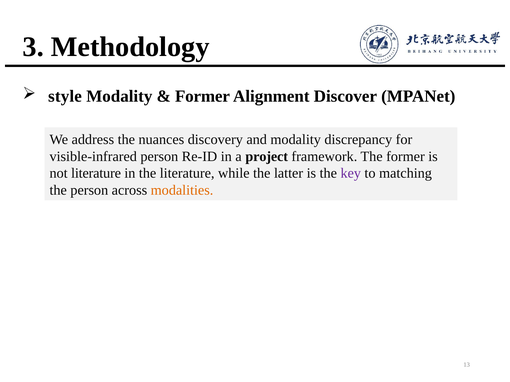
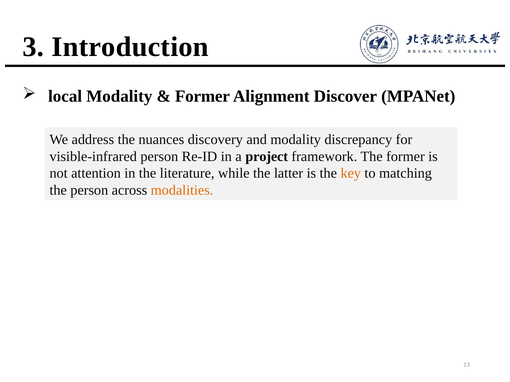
Methodology: Methodology -> Introduction
style: style -> local
not literature: literature -> attention
key colour: purple -> orange
